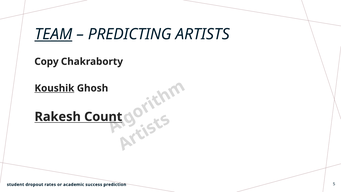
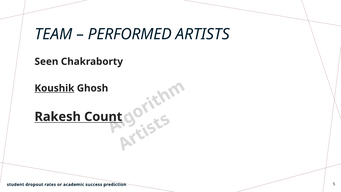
TEAM underline: present -> none
PREDICTING: PREDICTING -> PERFORMED
Copy: Copy -> Seen
